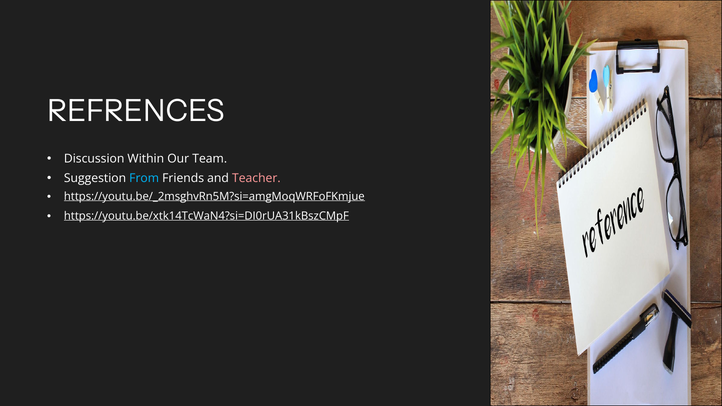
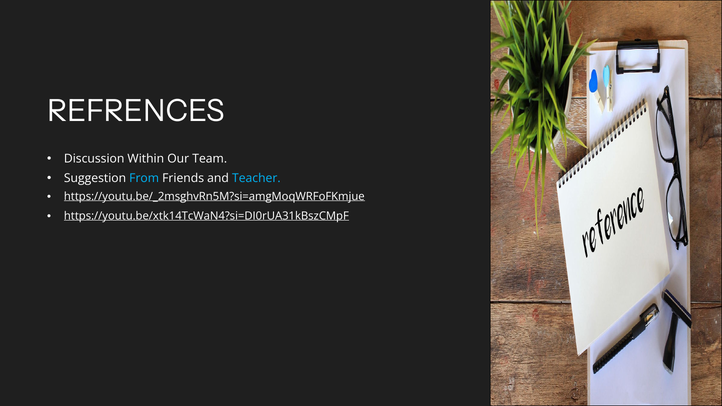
Teacher colour: pink -> light blue
